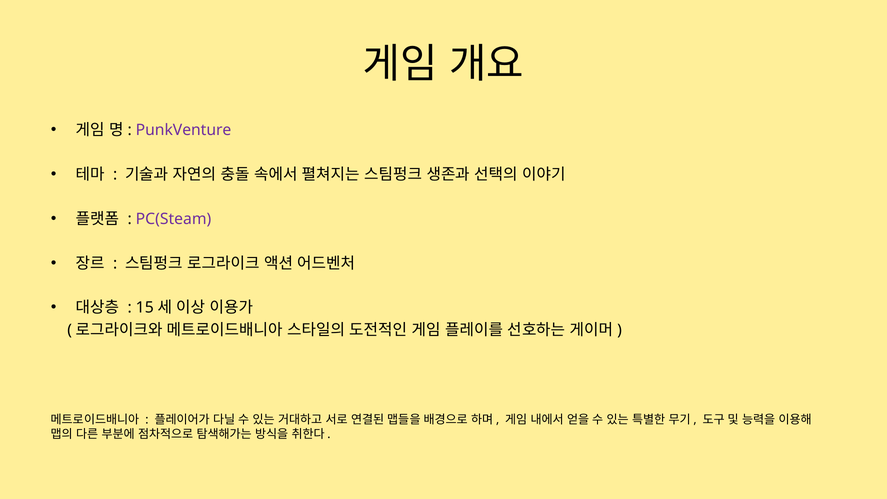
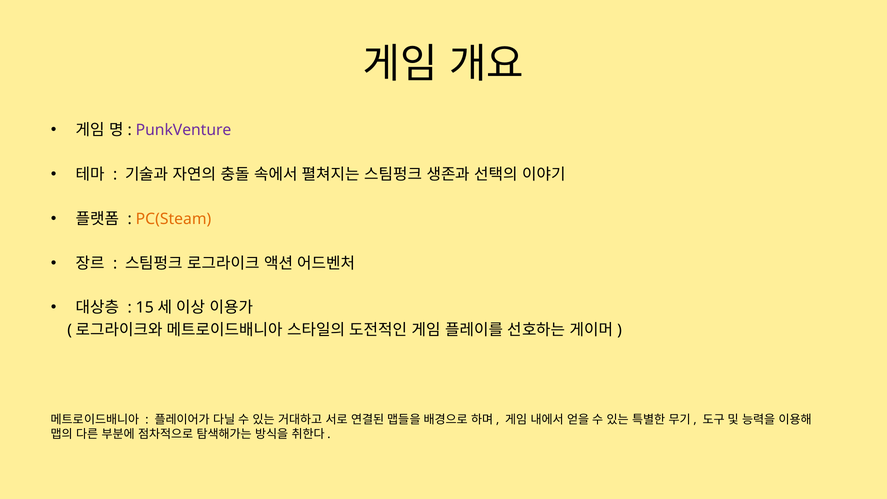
PC(Steam colour: purple -> orange
